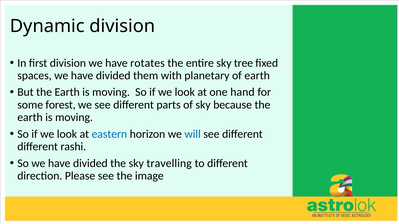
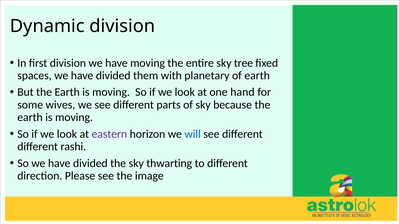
have rotates: rotates -> moving
forest: forest -> wives
eastern colour: blue -> purple
travelling: travelling -> thwarting
